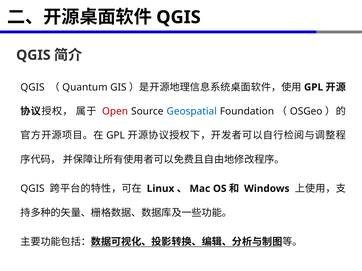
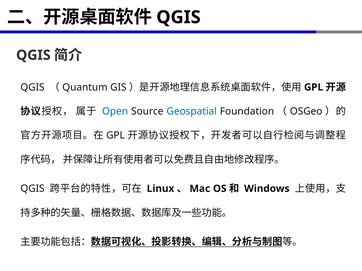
Open colour: red -> blue
